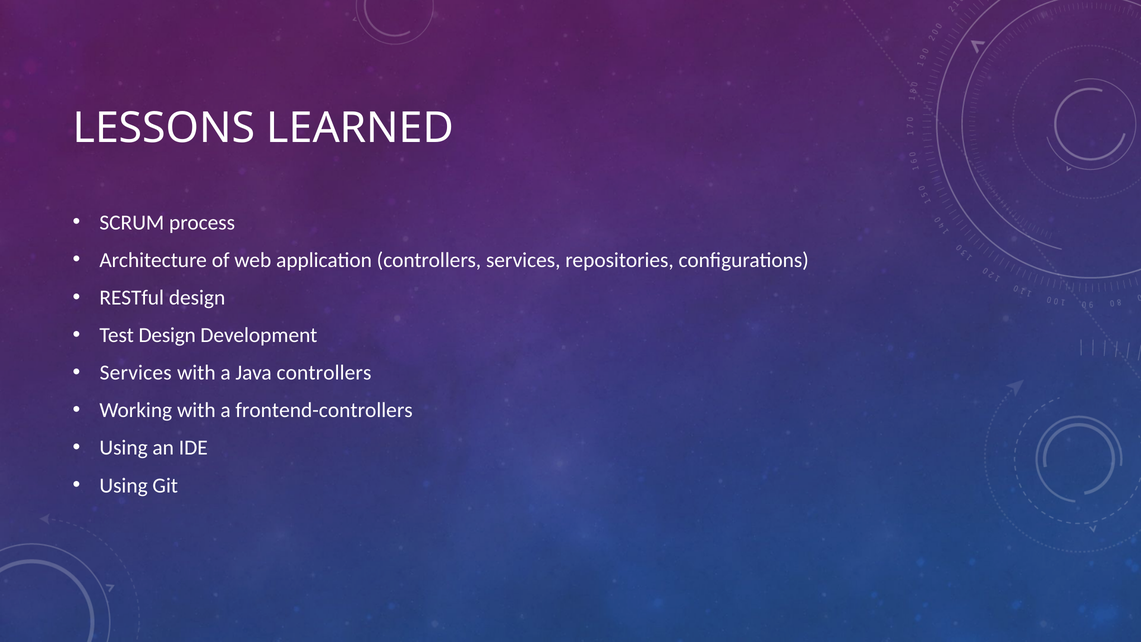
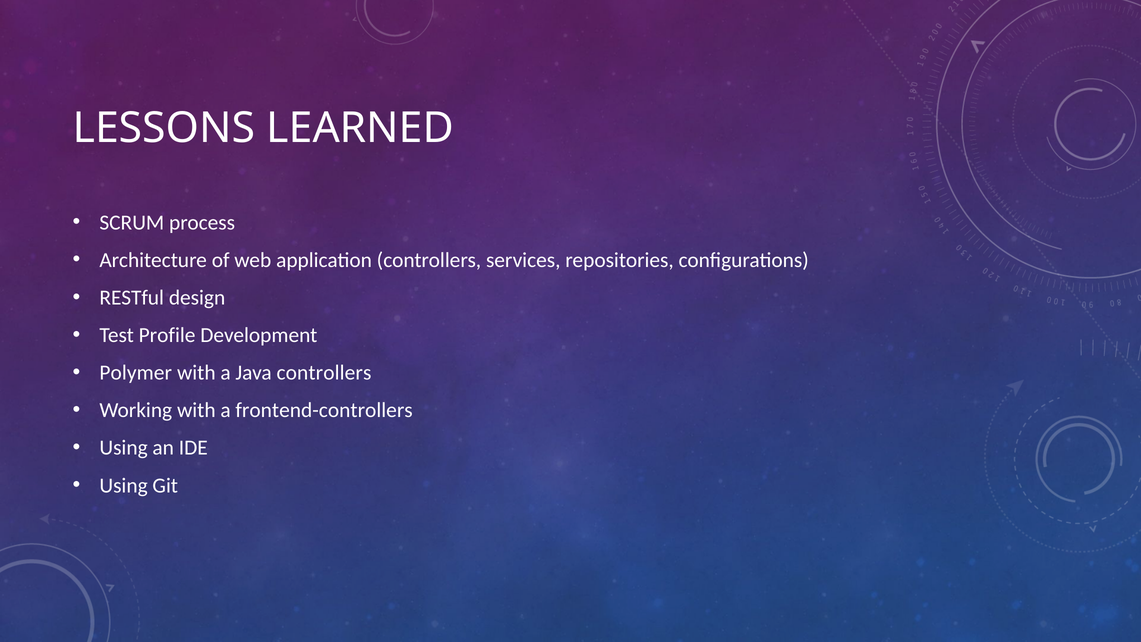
Test Design: Design -> Profile
Services at (136, 373): Services -> Polymer
